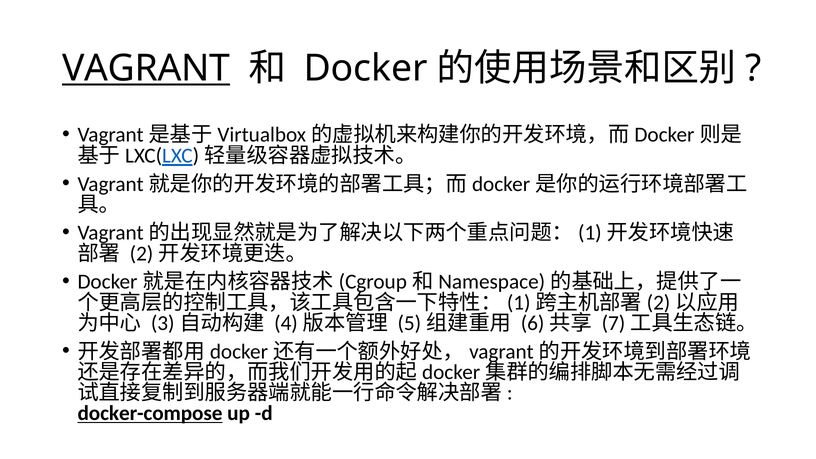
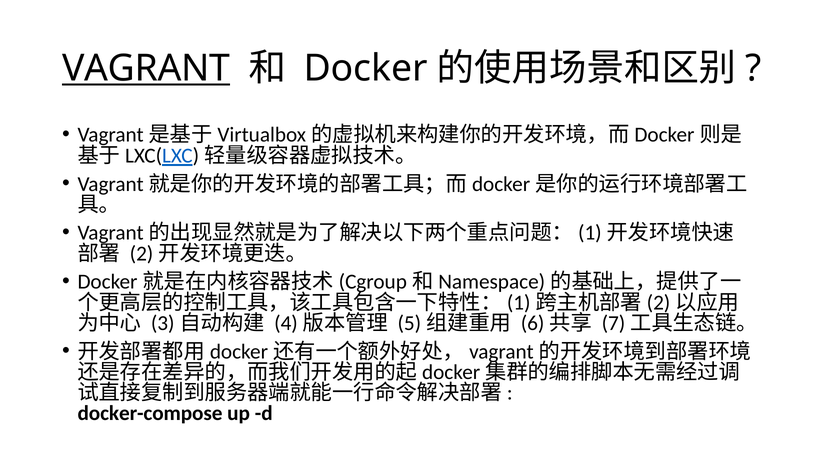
docker-compose underline: present -> none
